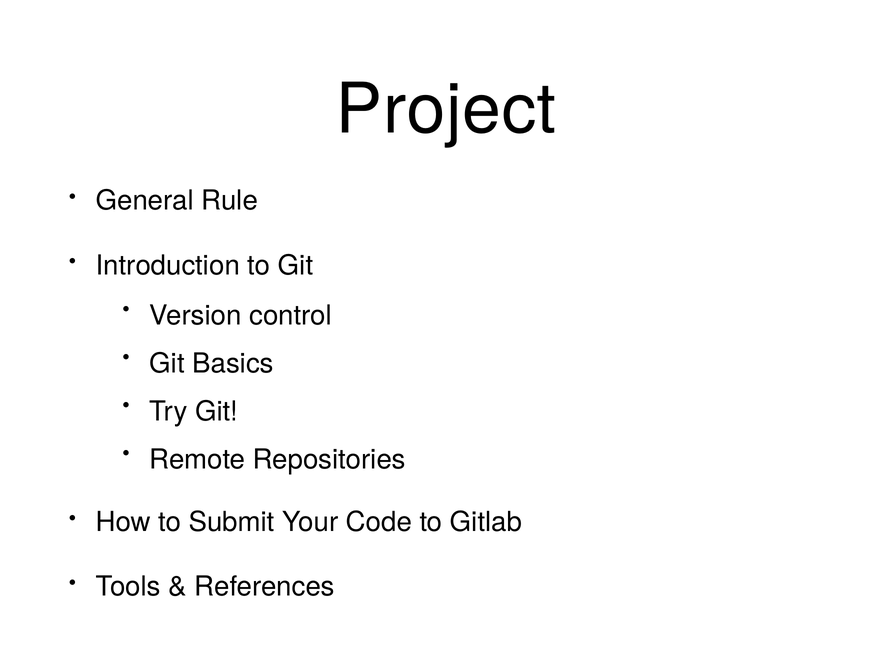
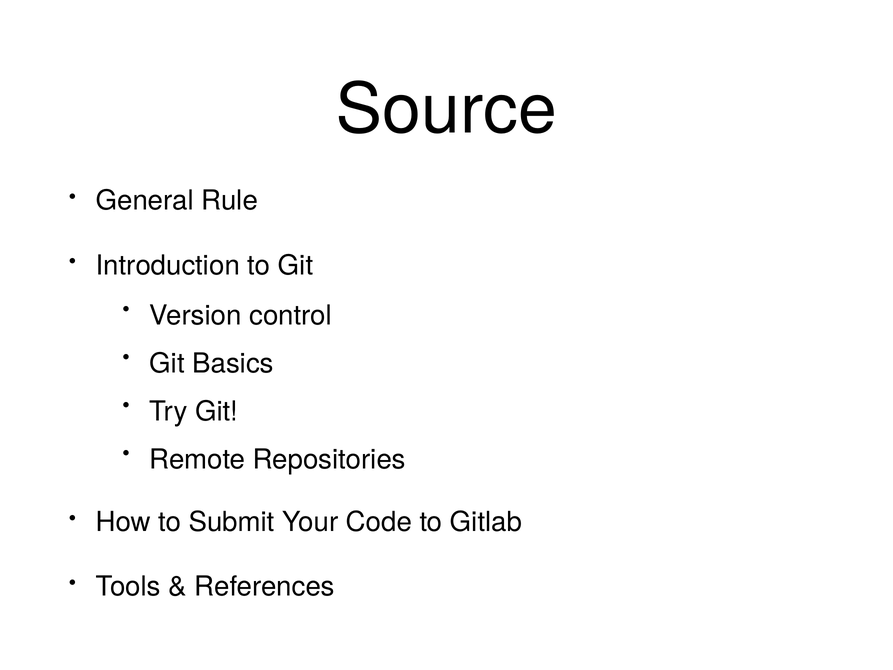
Project: Project -> Source
